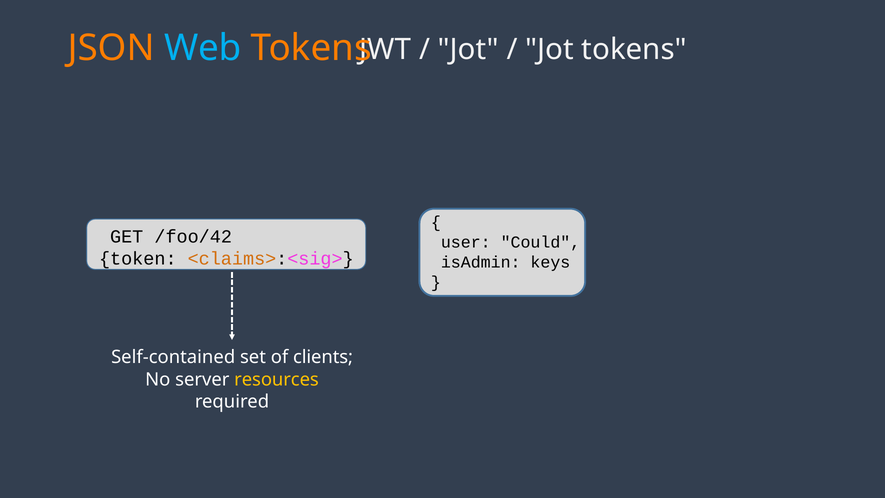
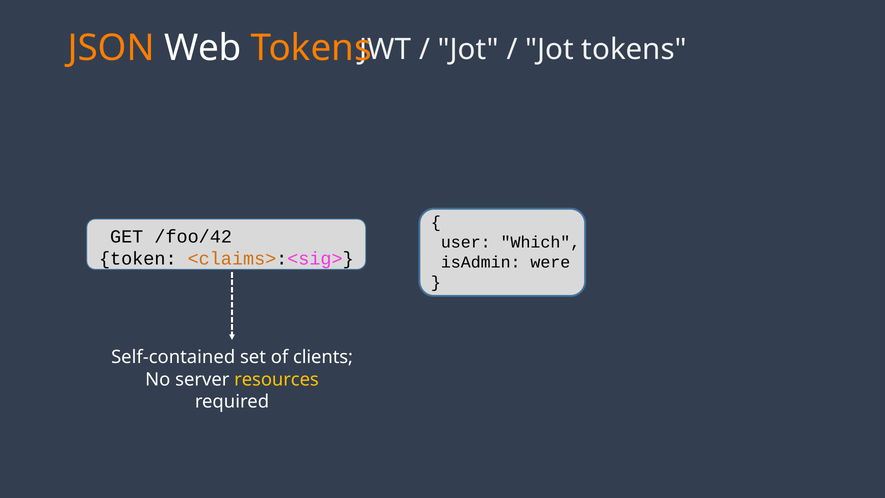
Web colour: light blue -> white
Could: Could -> Which
keys: keys -> were
